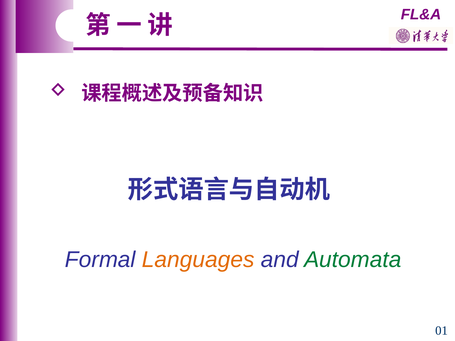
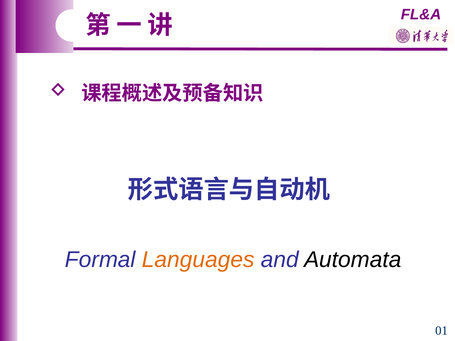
Automata colour: green -> black
